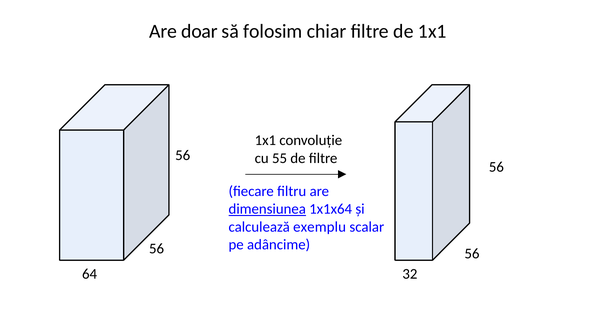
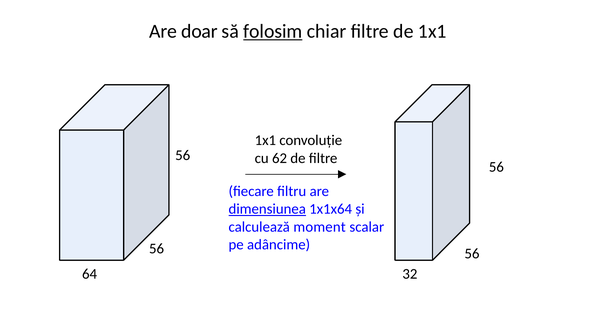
folosim underline: none -> present
55: 55 -> 62
exemplu: exemplu -> moment
